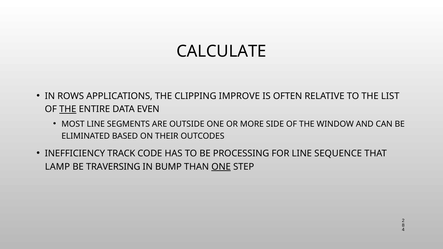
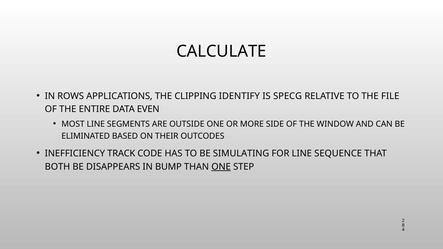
IMPROVE: IMPROVE -> IDENTIFY
OFTEN: OFTEN -> SPECG
LIST: LIST -> FILE
THE at (68, 109) underline: present -> none
PROCESSING: PROCESSING -> SIMULATING
LAMP: LAMP -> BOTH
TRAVERSING: TRAVERSING -> DISAPPEARS
